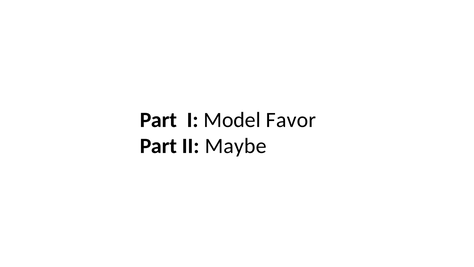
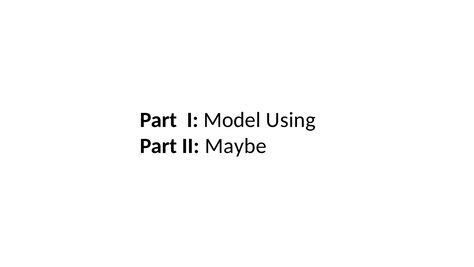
Favor: Favor -> Using
